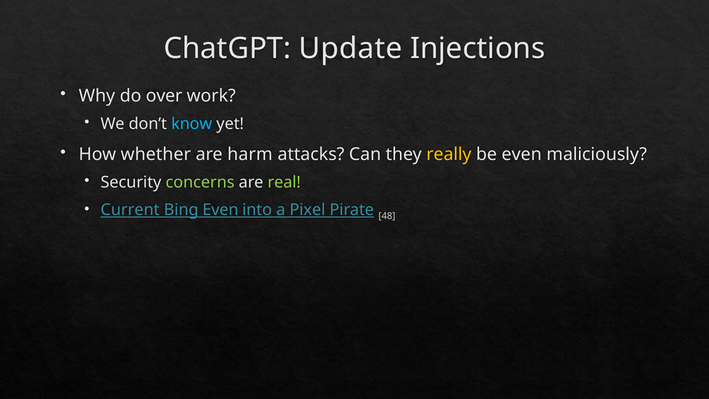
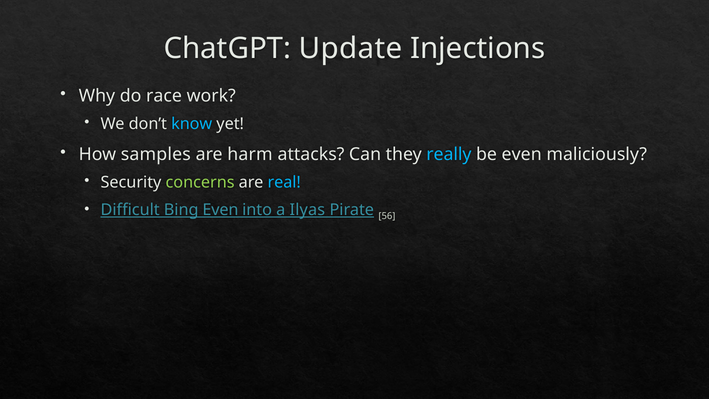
over: over -> race
whether: whether -> samples
really colour: yellow -> light blue
real colour: light green -> light blue
Current: Current -> Difficult
Pixel: Pixel -> Ilyas
48: 48 -> 56
